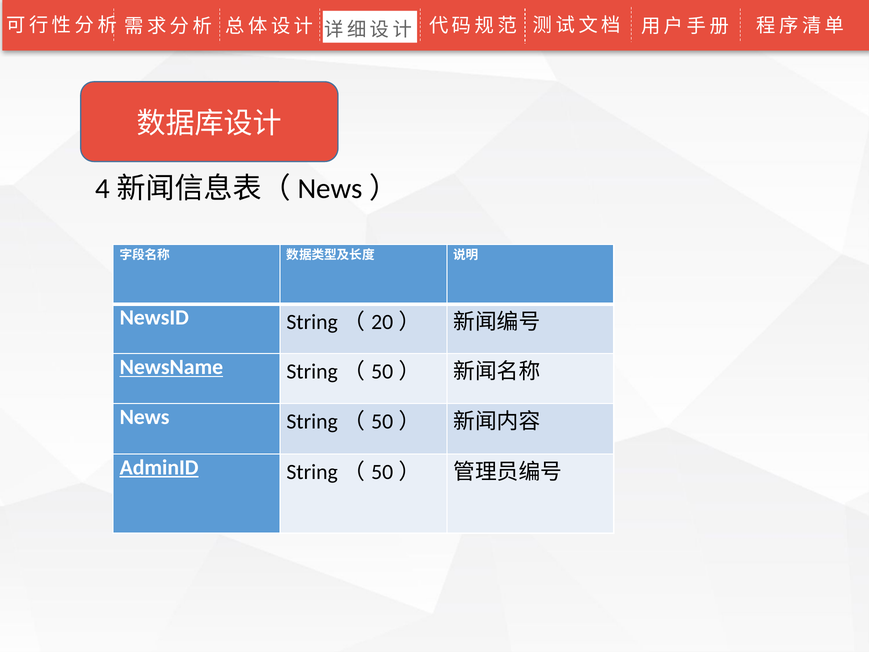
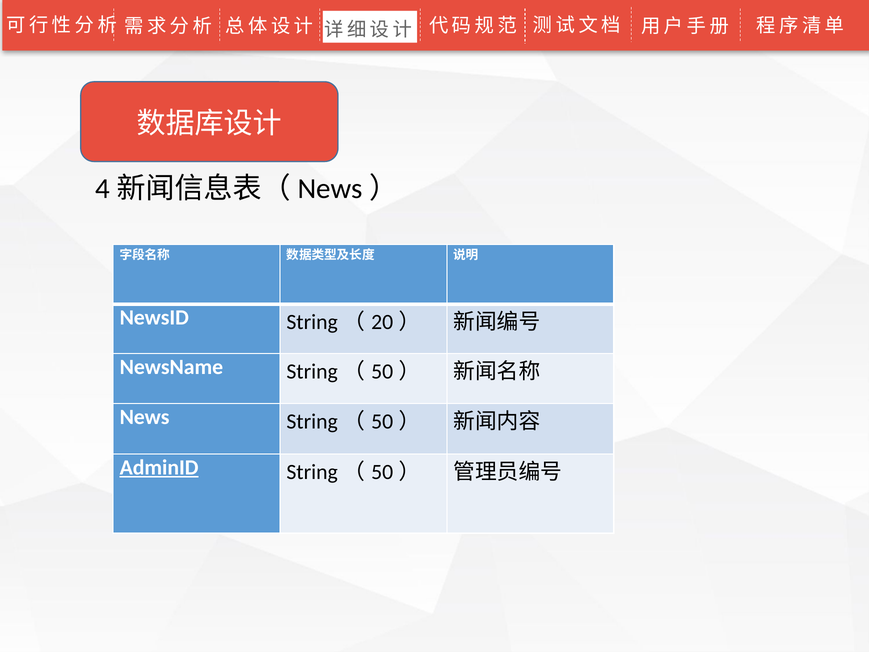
NewsName underline: present -> none
